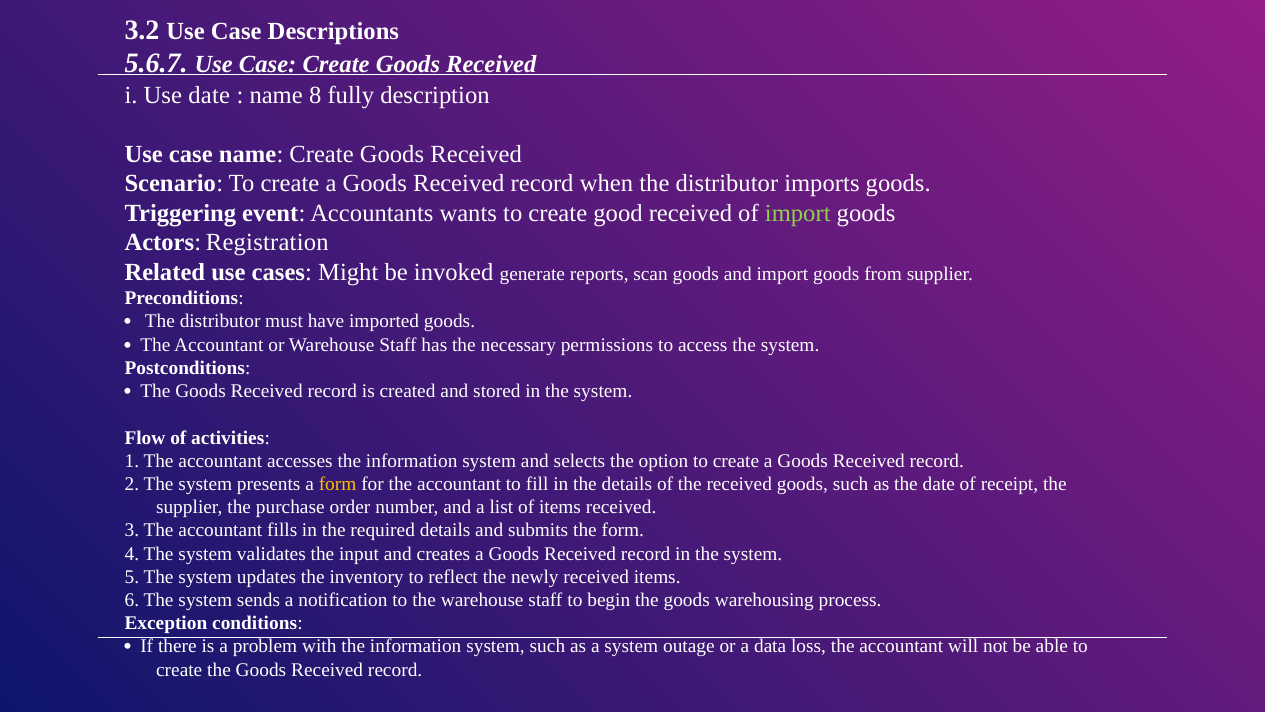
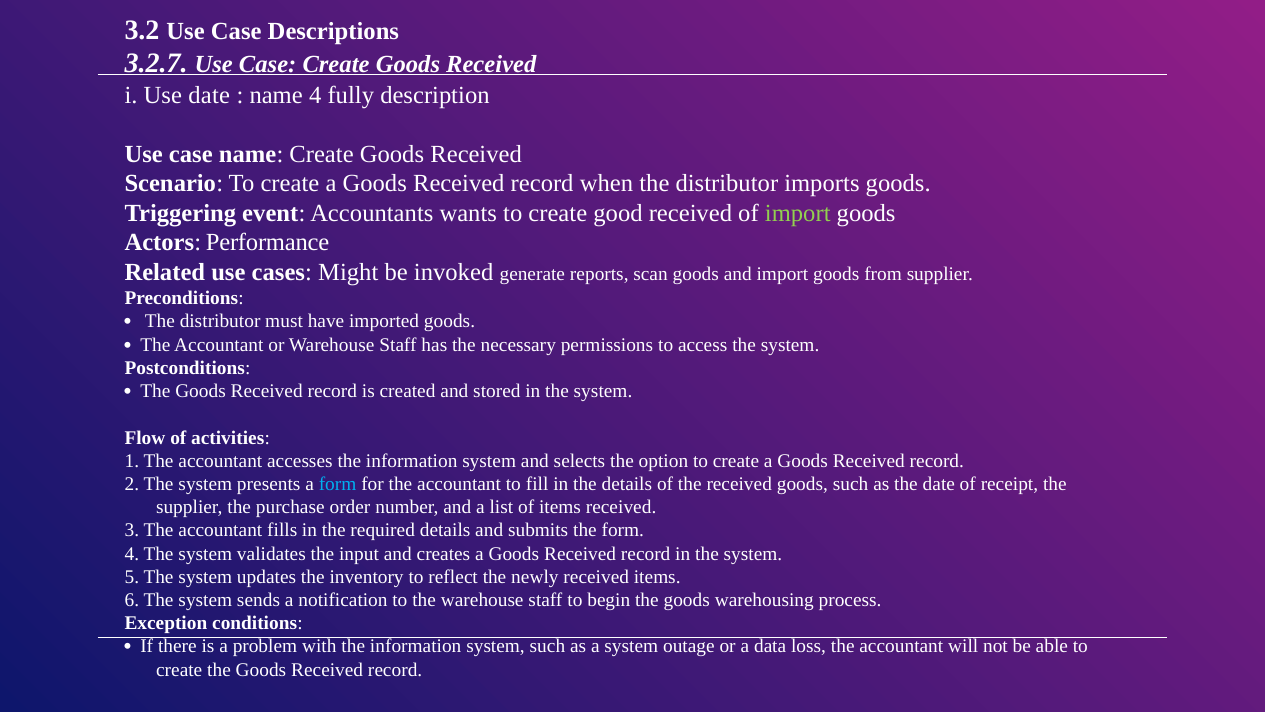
5.6.7: 5.6.7 -> 3.2.7
name 8: 8 -> 4
Registration: Registration -> Performance
form at (338, 484) colour: yellow -> light blue
